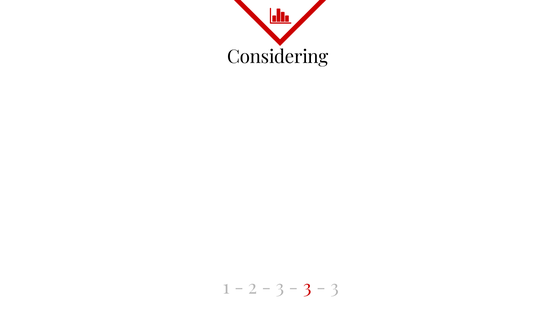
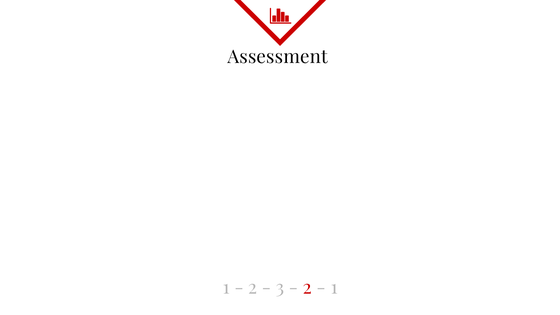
Considering: Considering -> Assessment
3 at (307, 288): 3 -> 2
3 at (335, 288): 3 -> 1
